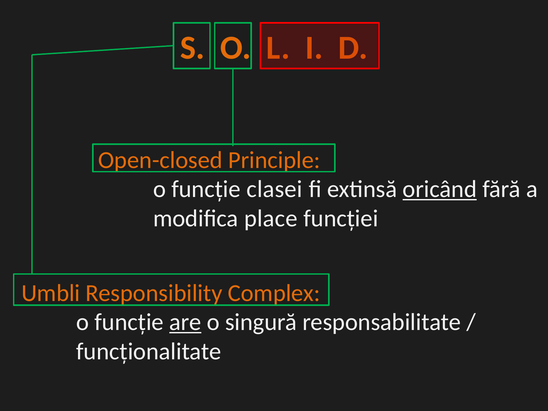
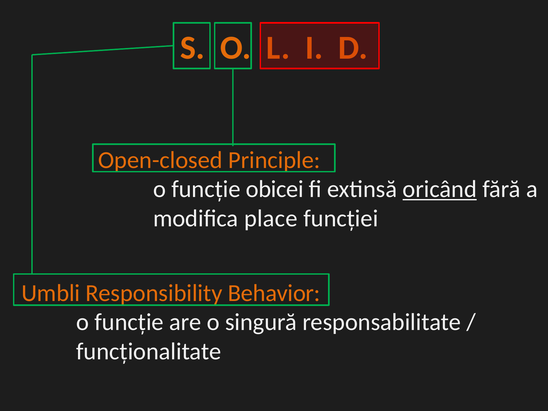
clasei: clasei -> obicei
Complex: Complex -> Behavior
are underline: present -> none
